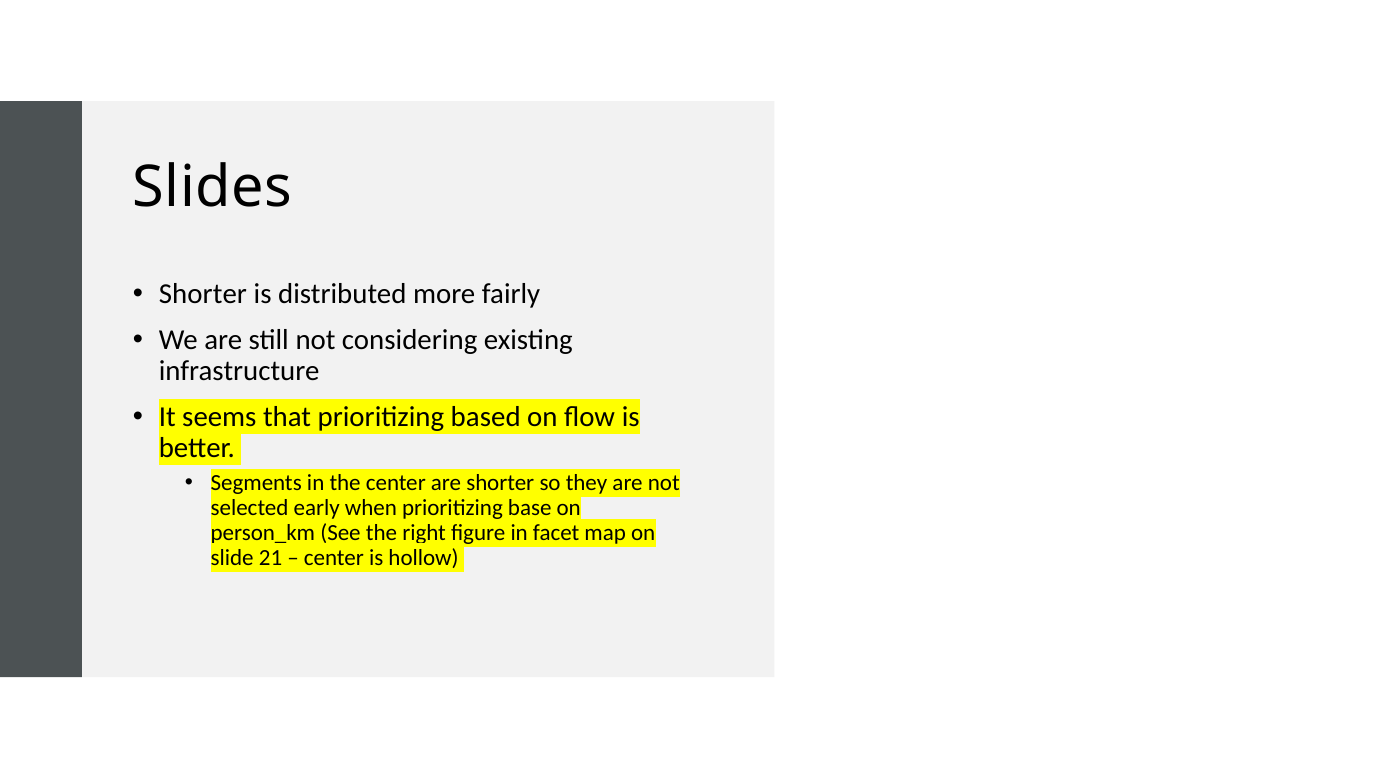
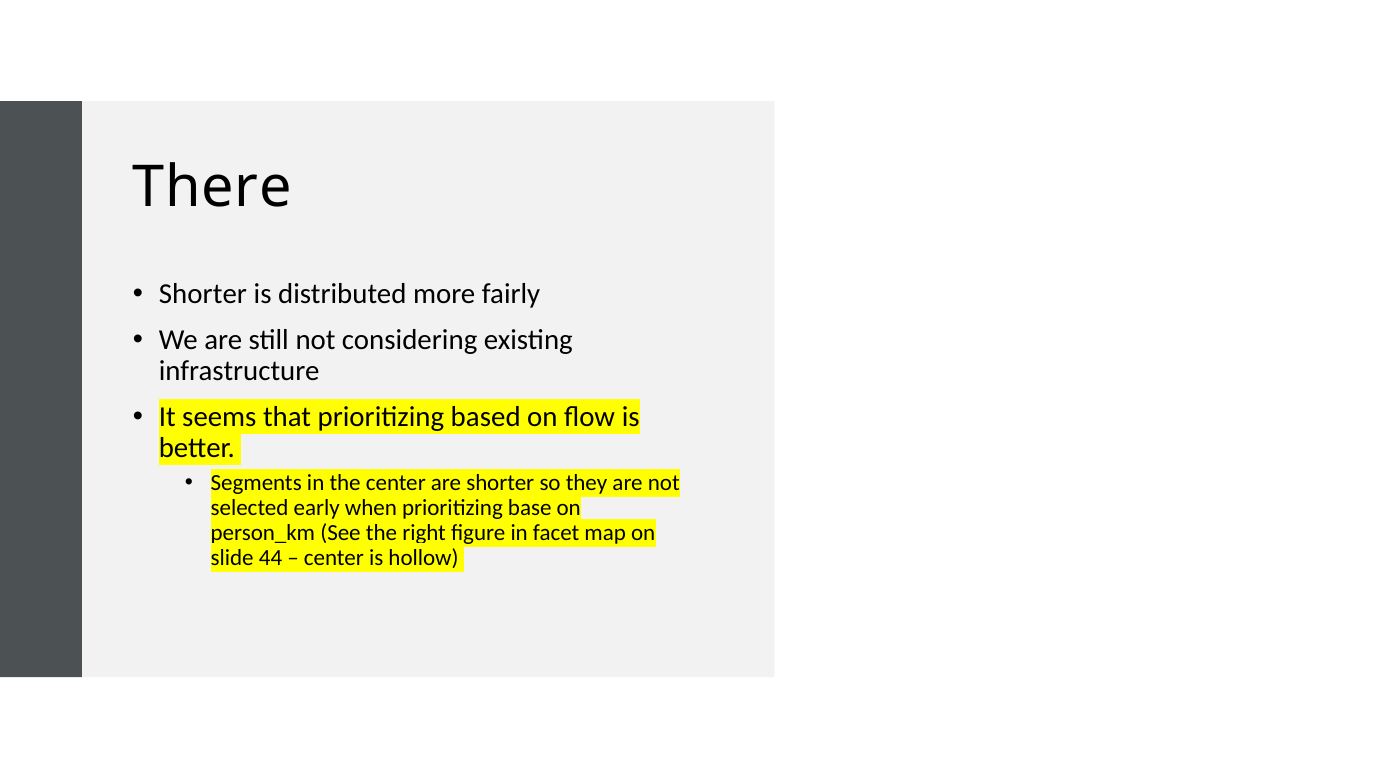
Slides: Slides -> There
21: 21 -> 44
